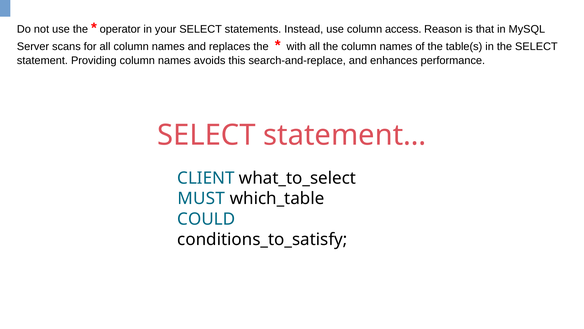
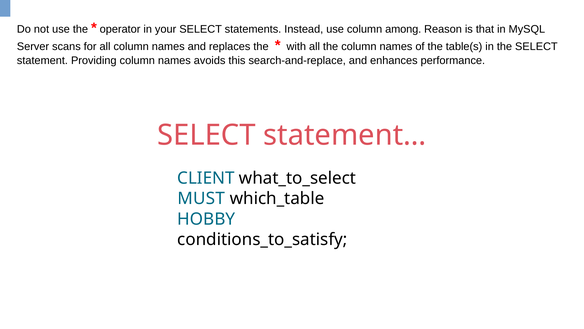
access: access -> among
COULD: COULD -> HOBBY
